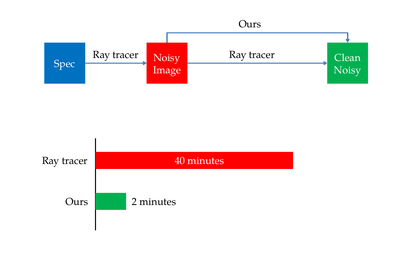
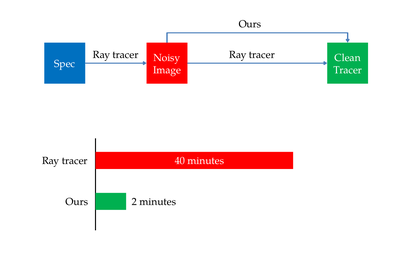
Noisy at (348, 70): Noisy -> Tracer
